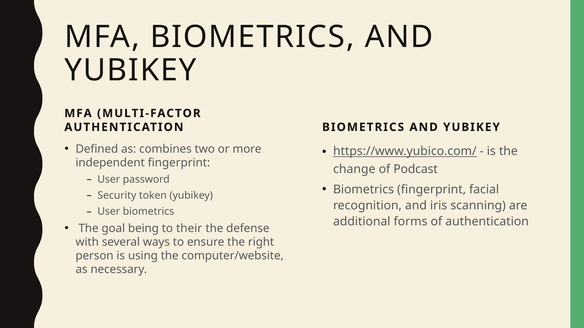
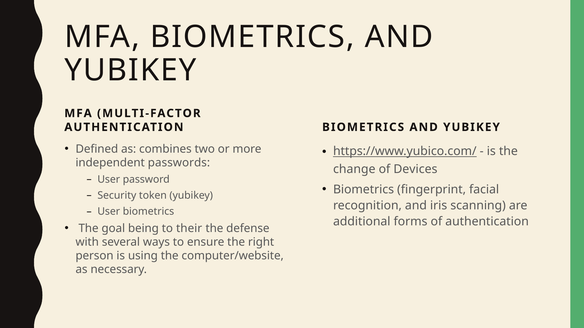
independent fingerprint: fingerprint -> passwords
Podcast: Podcast -> Devices
